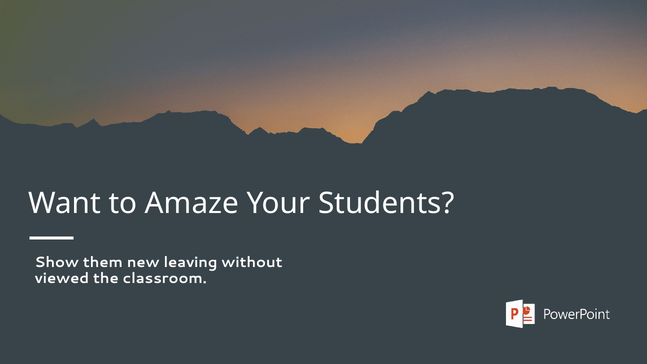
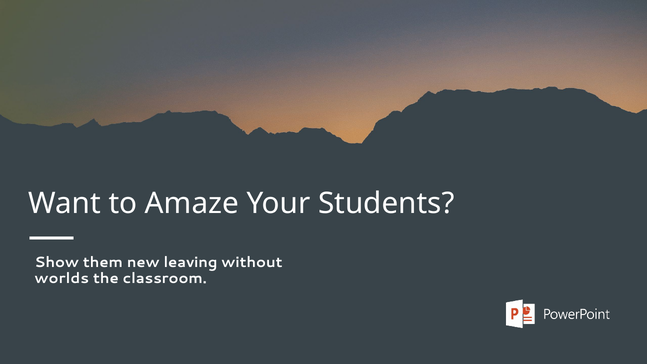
viewed: viewed -> worlds
